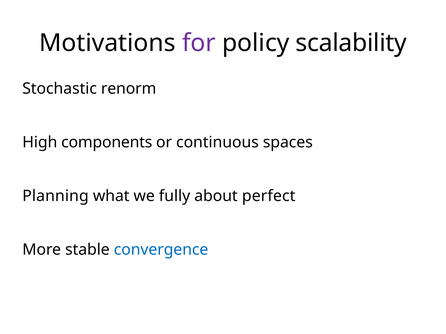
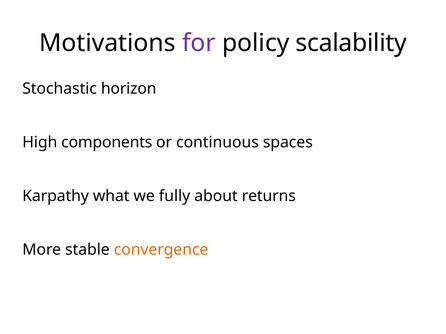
renorm: renorm -> horizon
Planning: Planning -> Karpathy
perfect: perfect -> returns
convergence colour: blue -> orange
